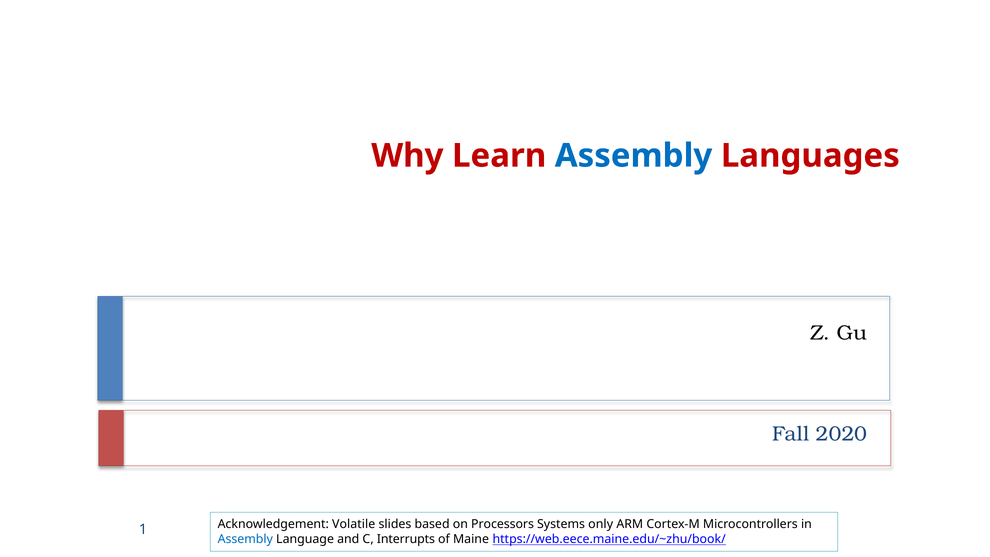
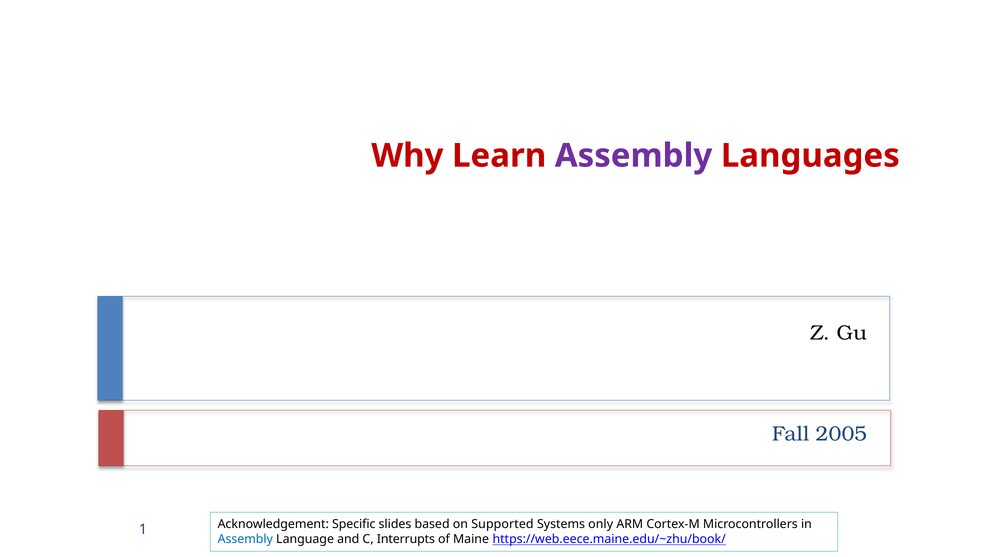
Assembly at (634, 156) colour: blue -> purple
2020: 2020 -> 2005
Volatile: Volatile -> Specific
Processors: Processors -> Supported
